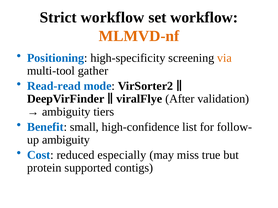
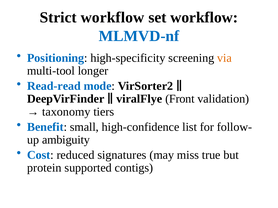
MLMVD-nf colour: orange -> blue
gather: gather -> longer
After: After -> Front
ambiguity at (66, 112): ambiguity -> taxonomy
especially: especially -> signatures
